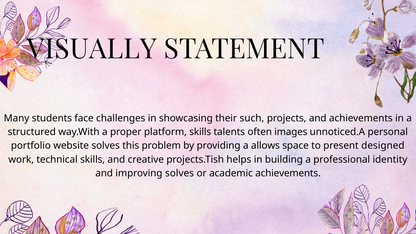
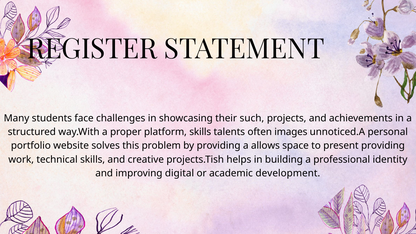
VISUALLY: VISUALLY -> REGISTER
present designed: designed -> providing
solves at (179, 173): solves -> digital
academic achievements: achievements -> development
